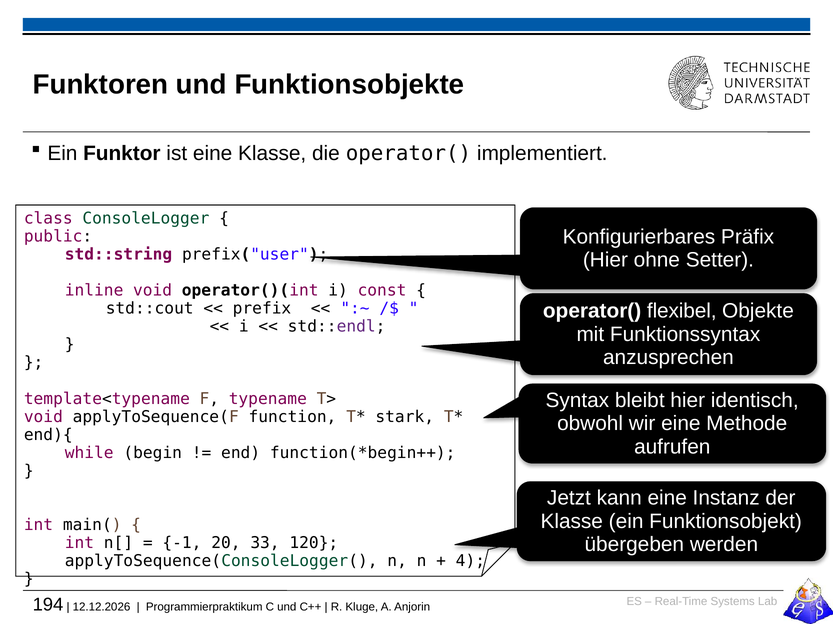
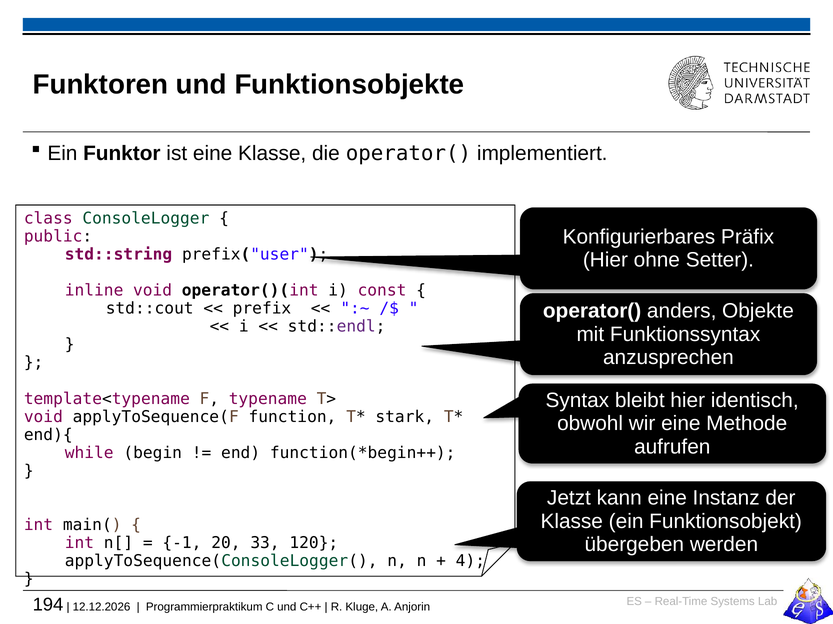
flexibel: flexibel -> anders
